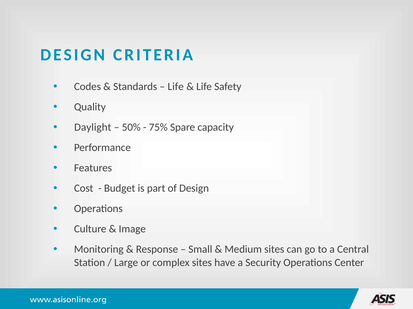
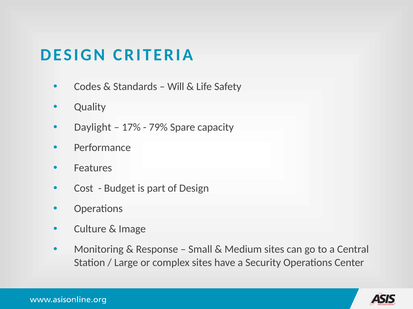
Life at (176, 87): Life -> Will
50%: 50% -> 17%
75%: 75% -> 79%
